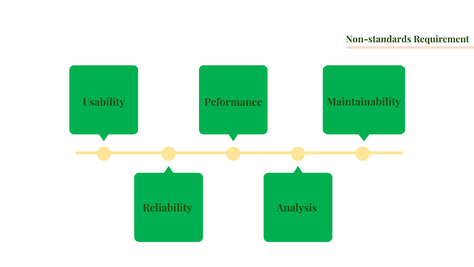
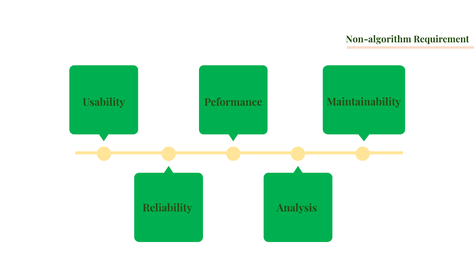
Non-standards: Non-standards -> Non-algorithm
